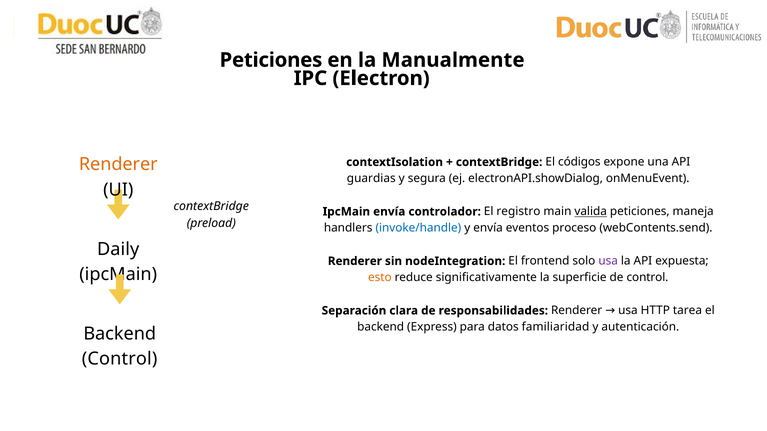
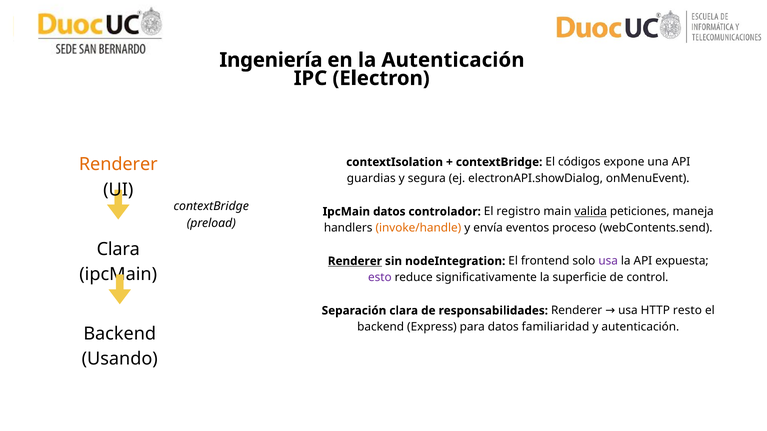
Peticiones at (271, 60): Peticiones -> Ingeniería
la Manualmente: Manualmente -> Autenticación
IpcMain envía: envía -> datos
invoke/handle colour: blue -> orange
Daily at (118, 249): Daily -> Clara
Renderer at (355, 261) underline: none -> present
esto colour: orange -> purple
tarea: tarea -> resto
Control at (120, 359): Control -> Usando
